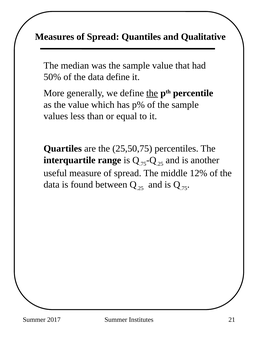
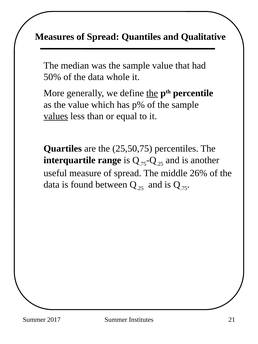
data define: define -> whole
values underline: none -> present
12%: 12% -> 26%
